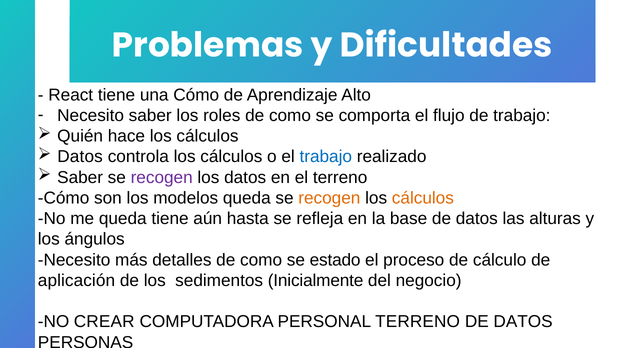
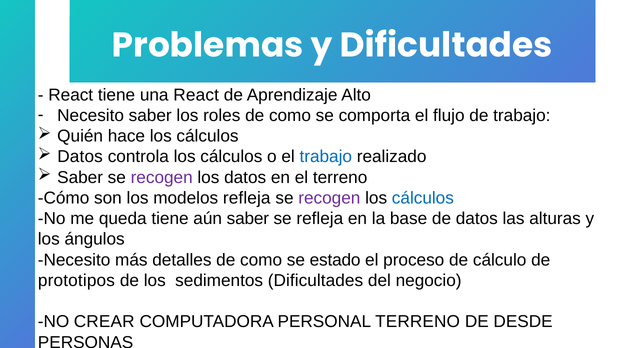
una Cómo: Cómo -> React
modelos queda: queda -> refleja
recogen at (329, 198) colour: orange -> purple
cálculos at (423, 198) colour: orange -> blue
aún hasta: hasta -> saber
aplicación: aplicación -> prototipos
sedimentos Inicialmente: Inicialmente -> Dificultades
DATOS at (523, 322): DATOS -> DESDE
